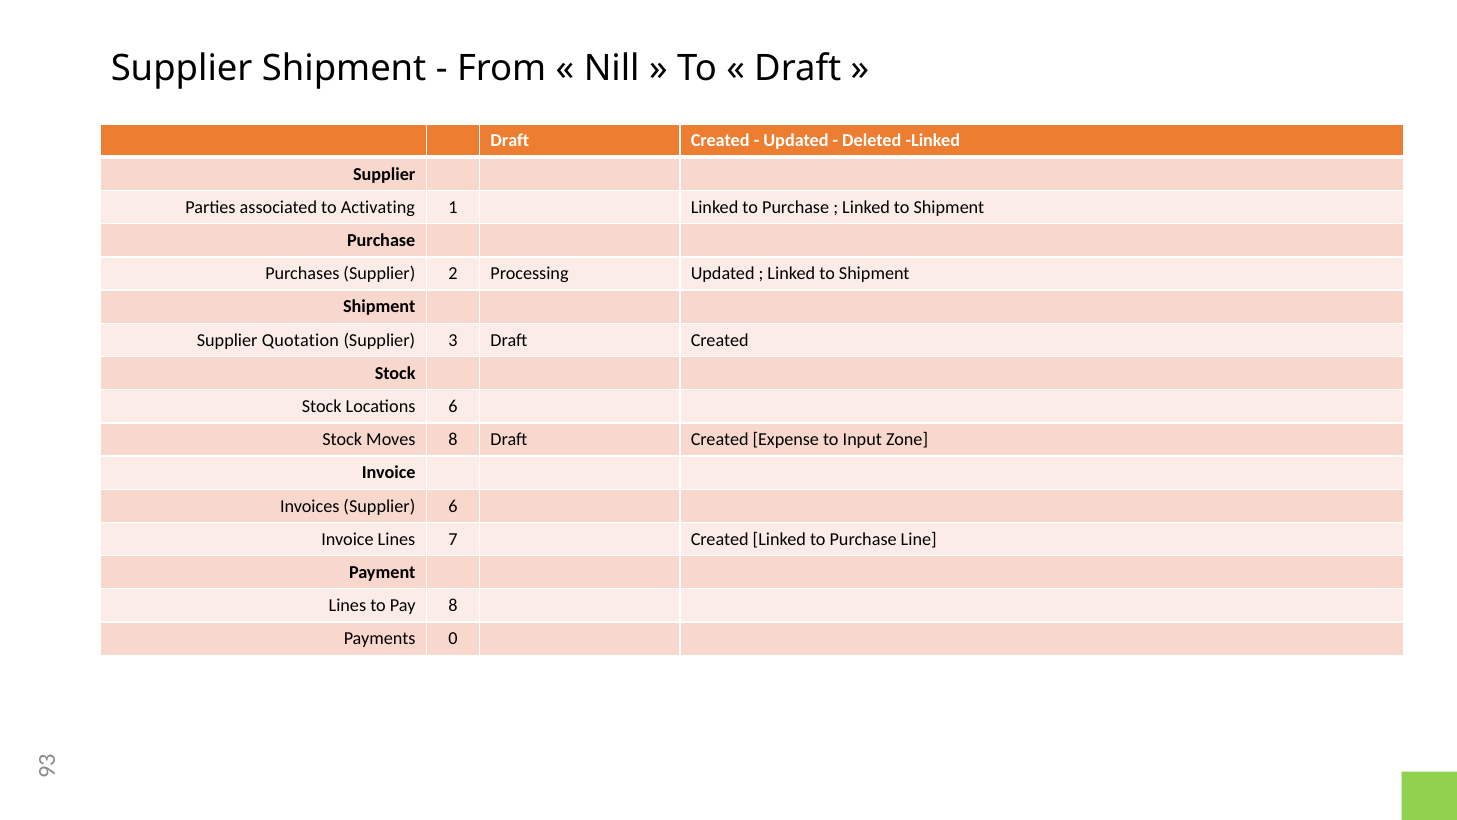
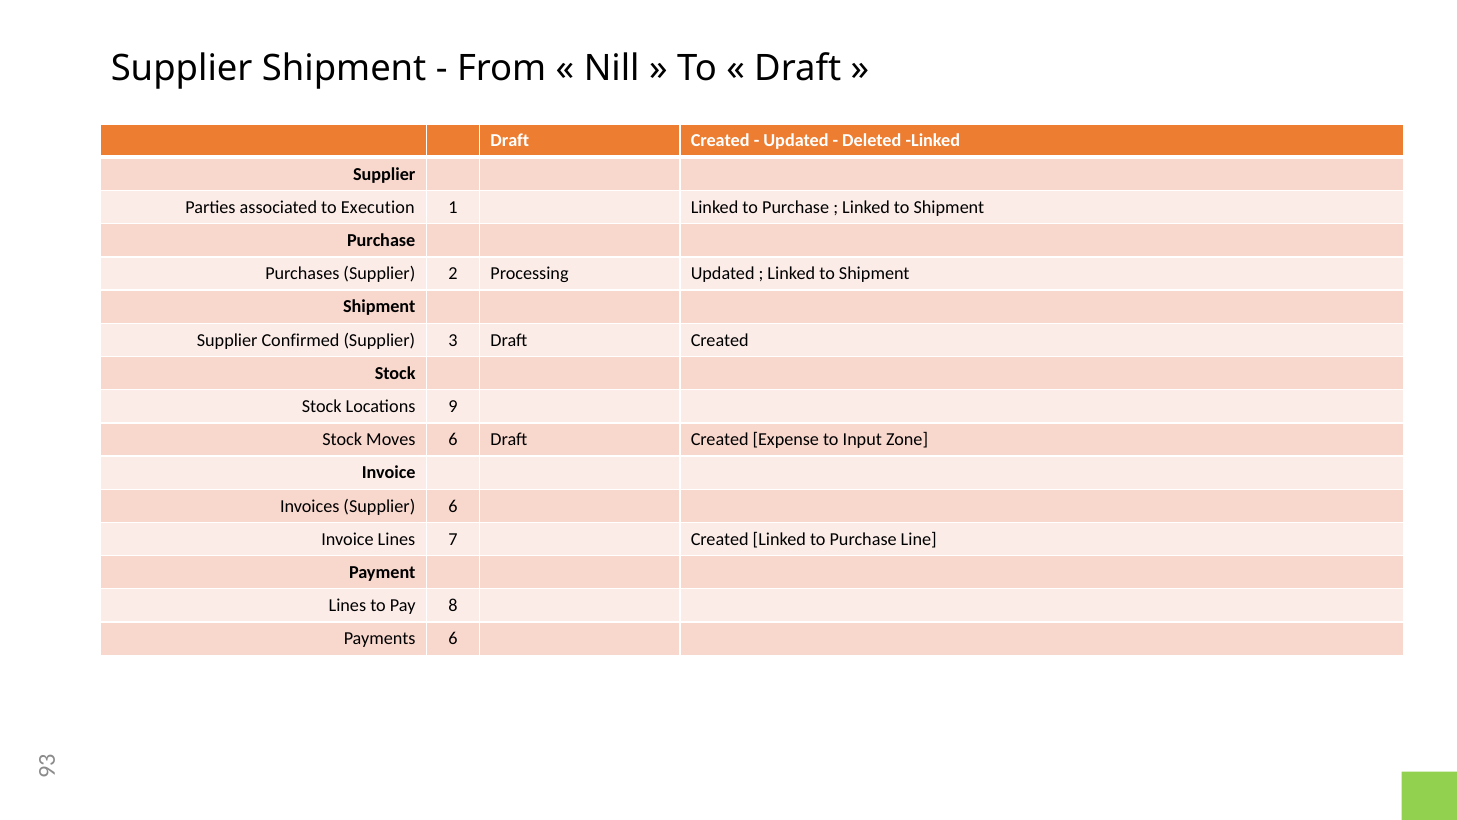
Activating: Activating -> Execution
Quotation: Quotation -> Confirmed
Locations 6: 6 -> 9
Moves 8: 8 -> 6
Payments 0: 0 -> 6
